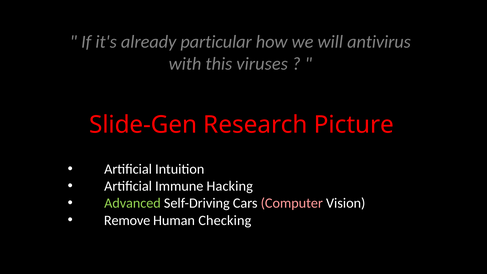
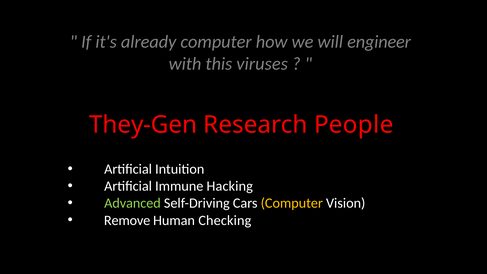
already particular: particular -> computer
antivirus: antivirus -> engineer
Slide-Gen: Slide-Gen -> They-Gen
Picture: Picture -> People
Computer at (292, 203) colour: pink -> yellow
